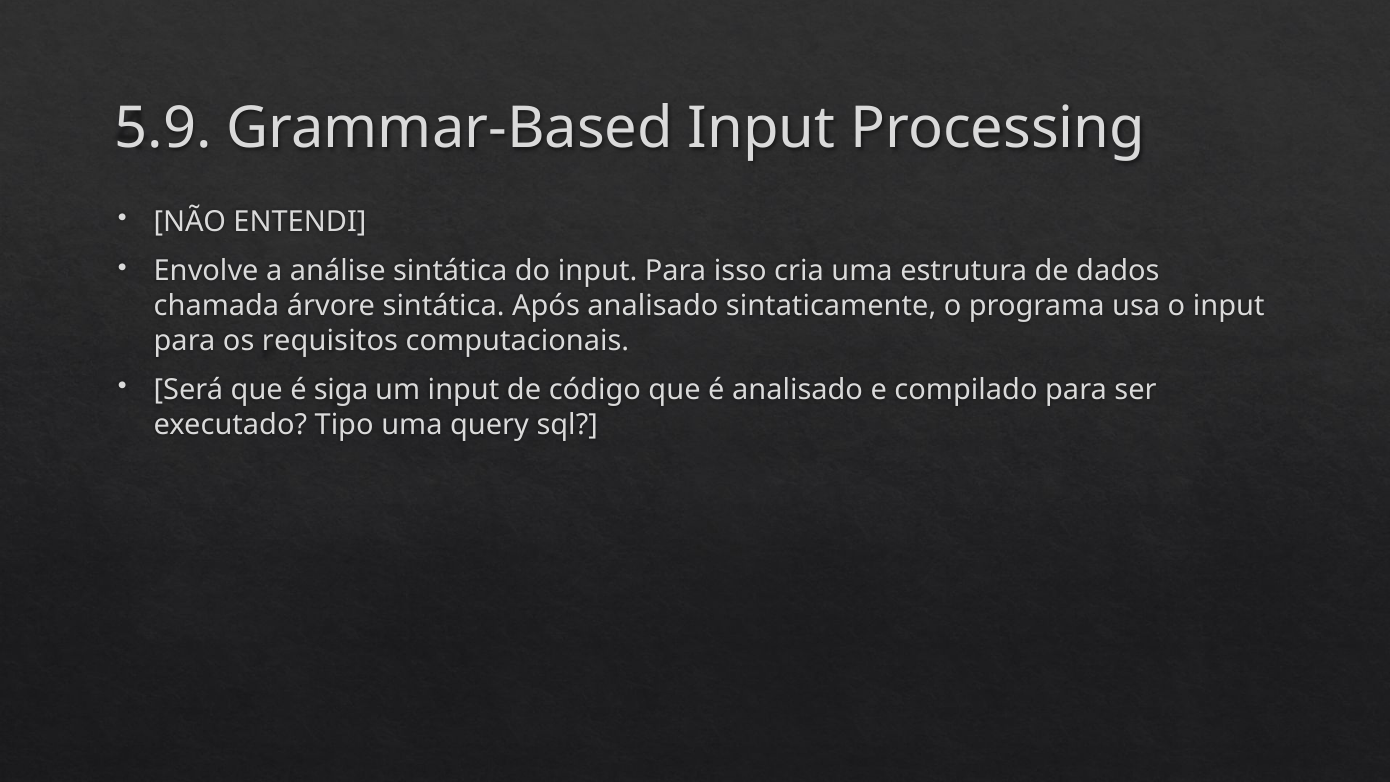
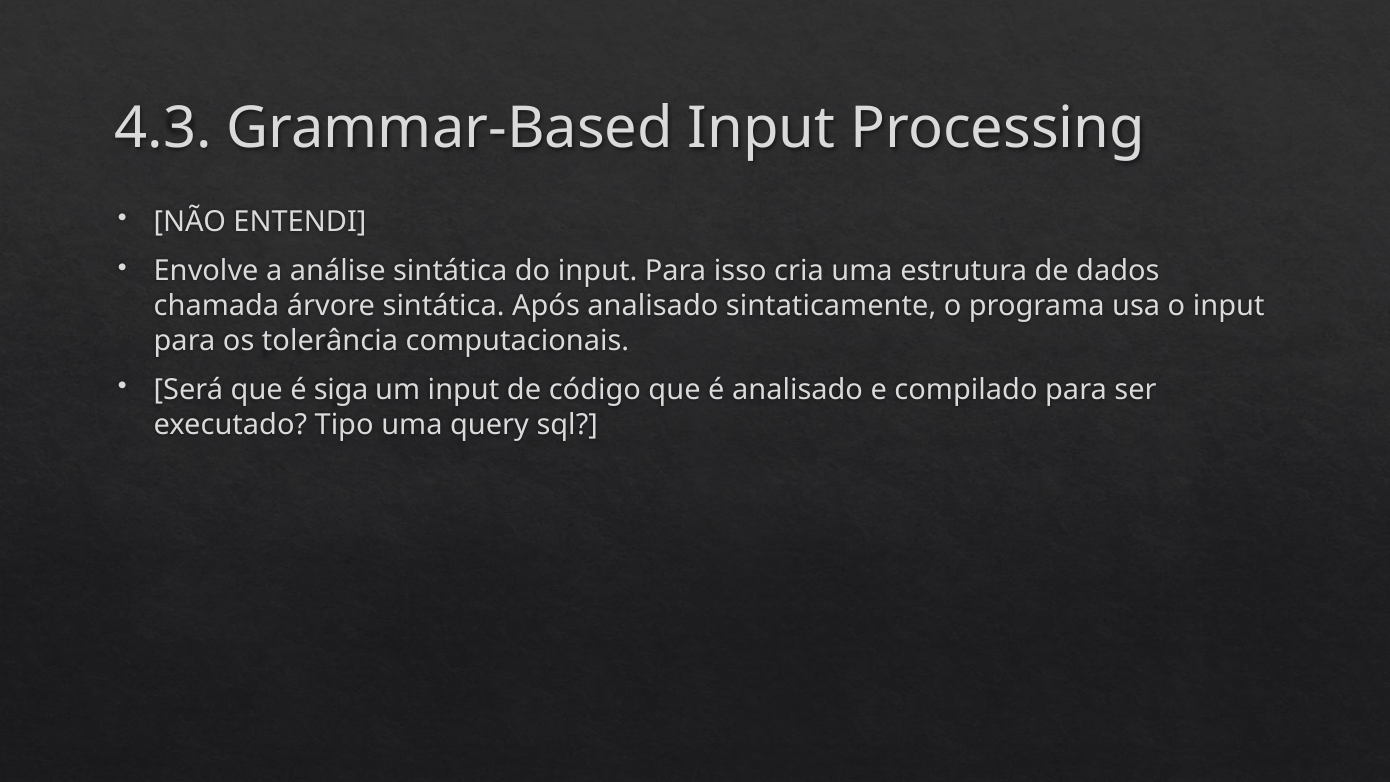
5.9: 5.9 -> 4.3
requisitos: requisitos -> tolerância
